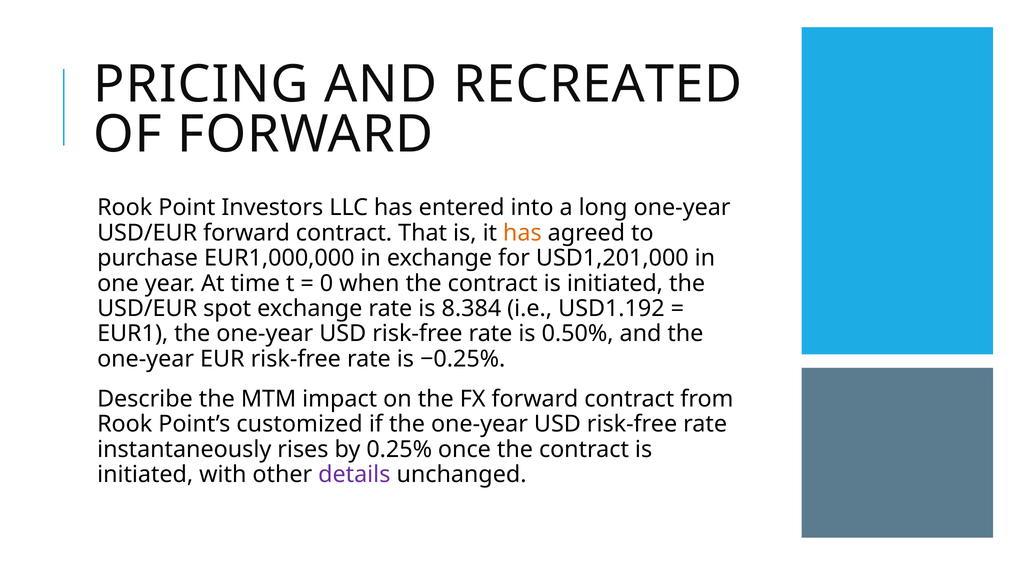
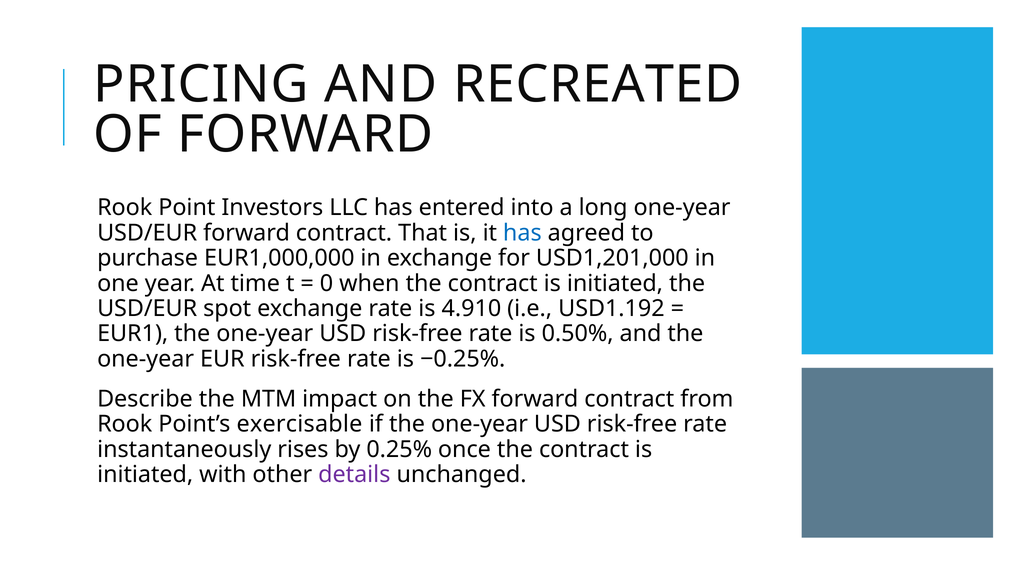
has at (522, 233) colour: orange -> blue
8.384: 8.384 -> 4.910
customized: customized -> exercisable
